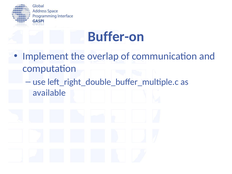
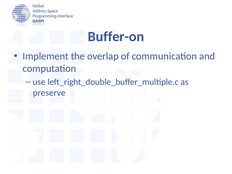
available: available -> preserve
